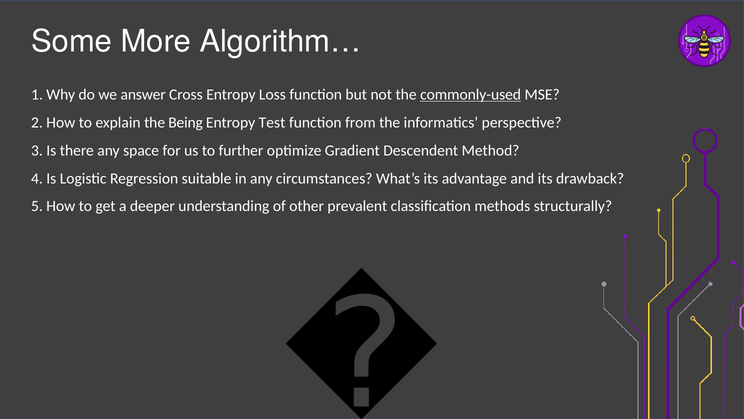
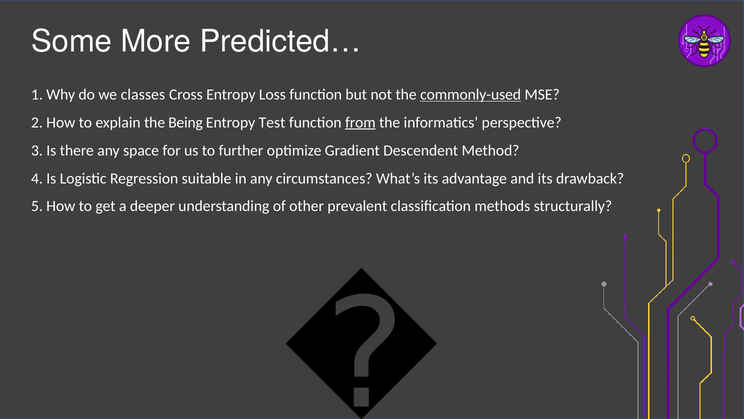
Algorithm…: Algorithm… -> Predicted…
answer: answer -> classes
from underline: none -> present
